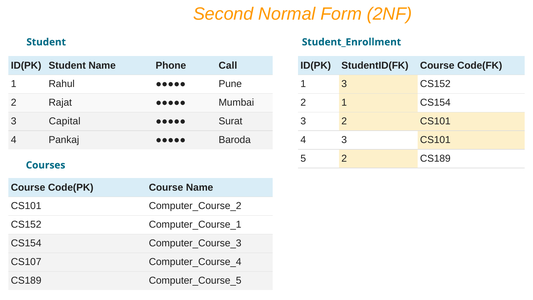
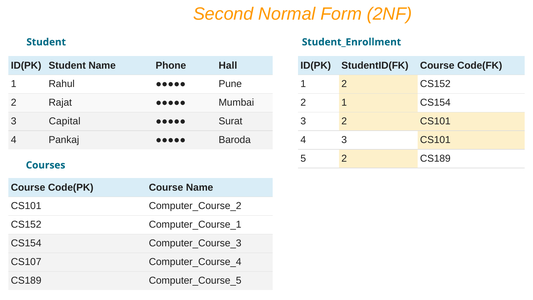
Call: Call -> Hall
1 3: 3 -> 2
